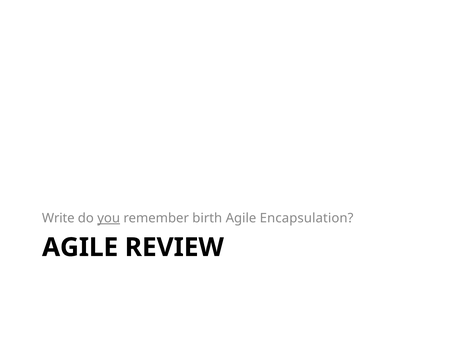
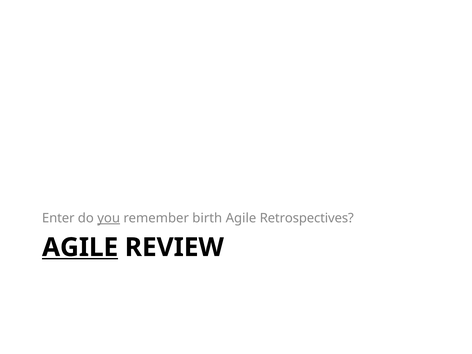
Write: Write -> Enter
Encapsulation: Encapsulation -> Retrospectives
AGILE at (80, 247) underline: none -> present
